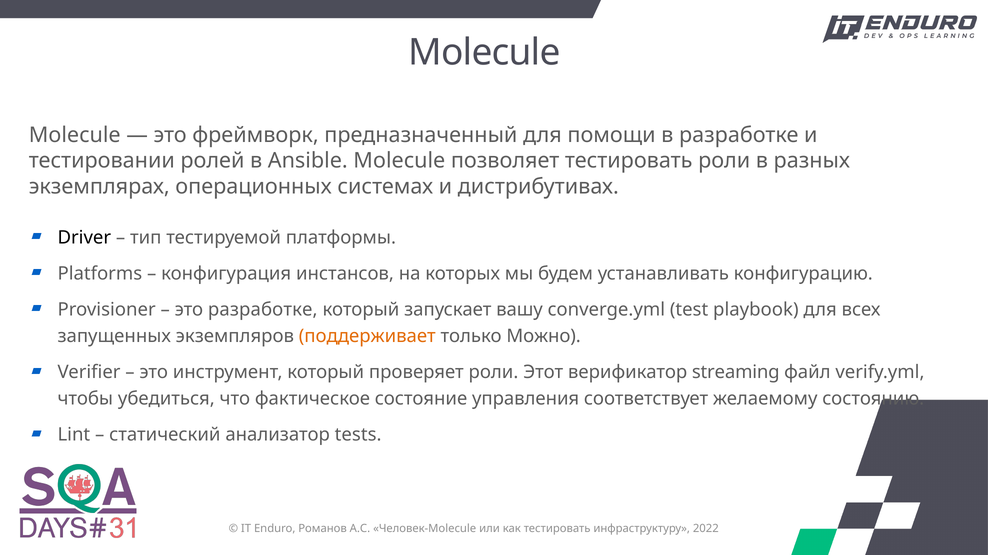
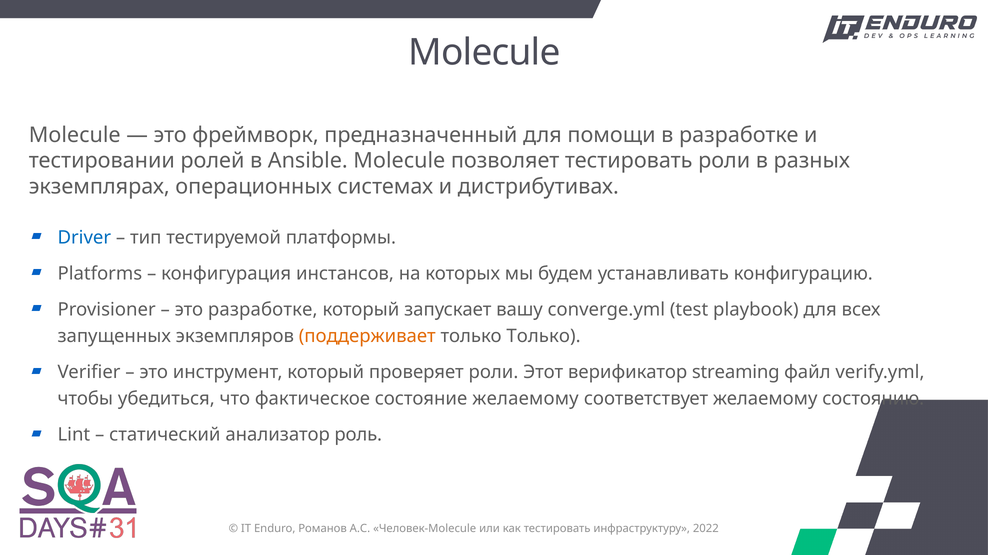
Driver colour: black -> blue
только Можно: Можно -> Только
состояние управления: управления -> желаемому
tests: tests -> роль
